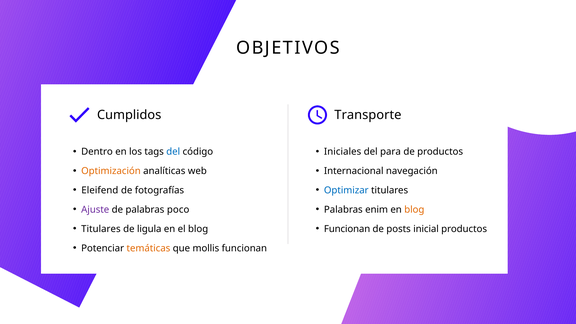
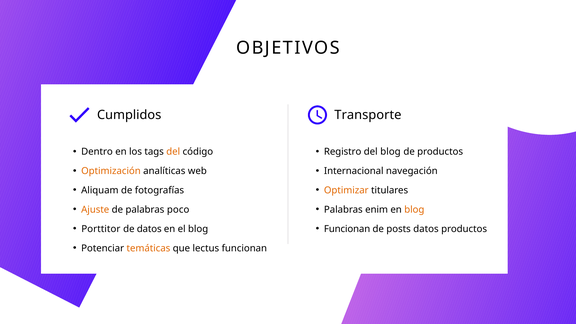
del at (173, 152) colour: blue -> orange
Iniciales: Iniciales -> Registro
del para: para -> blog
Eleifend: Eleifend -> Aliquam
Optimizar colour: blue -> orange
Ajuste colour: purple -> orange
Titulares at (101, 229): Titulares -> Porttitor
de ligula: ligula -> datos
posts inicial: inicial -> datos
mollis: mollis -> lectus
